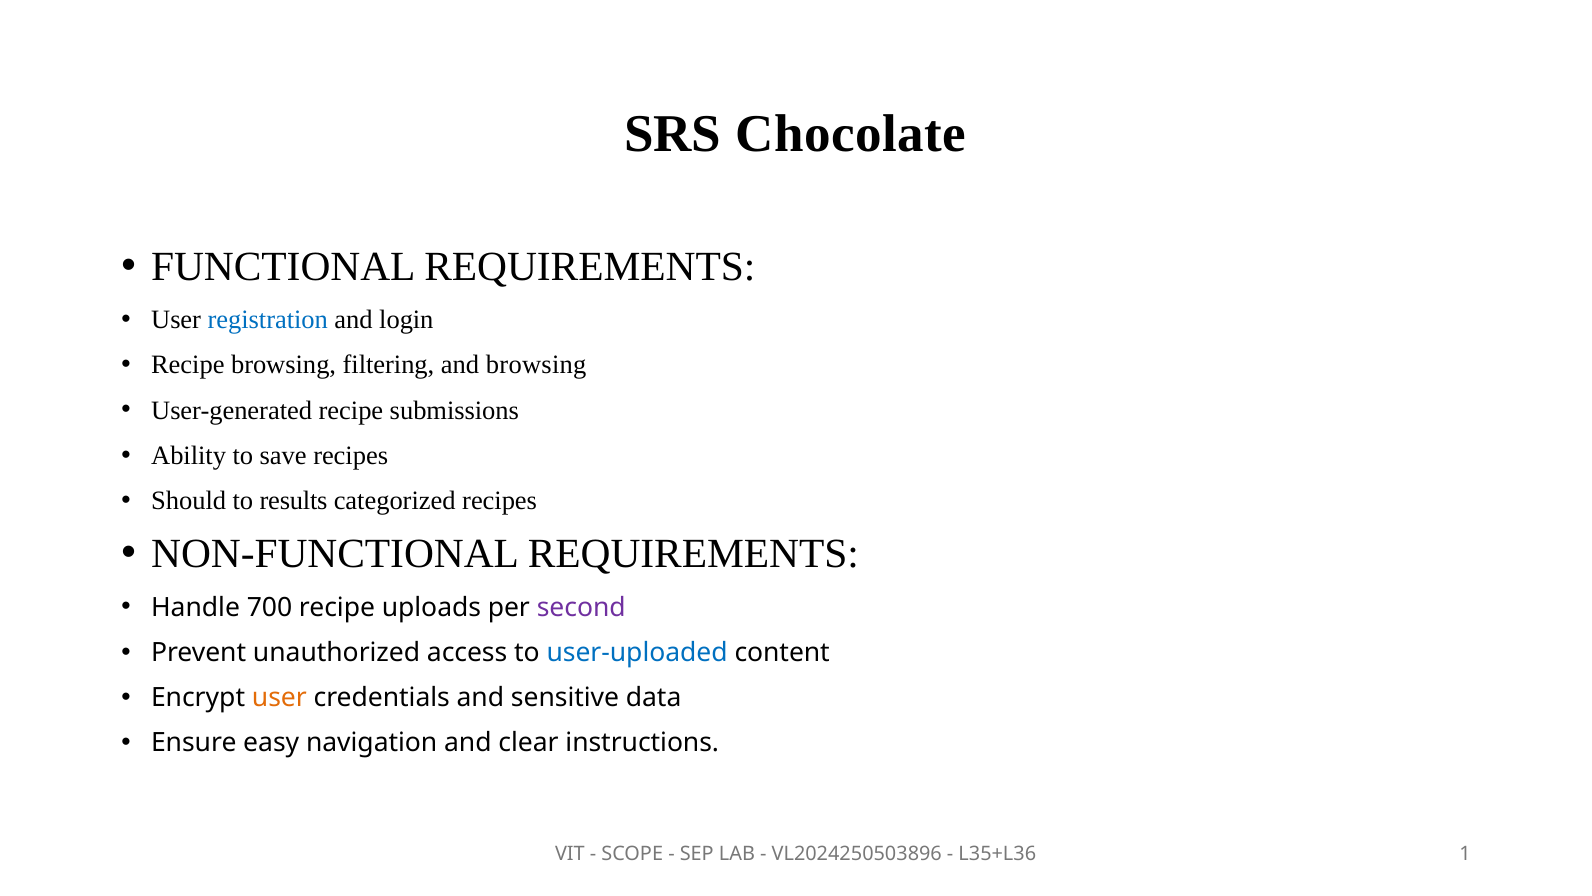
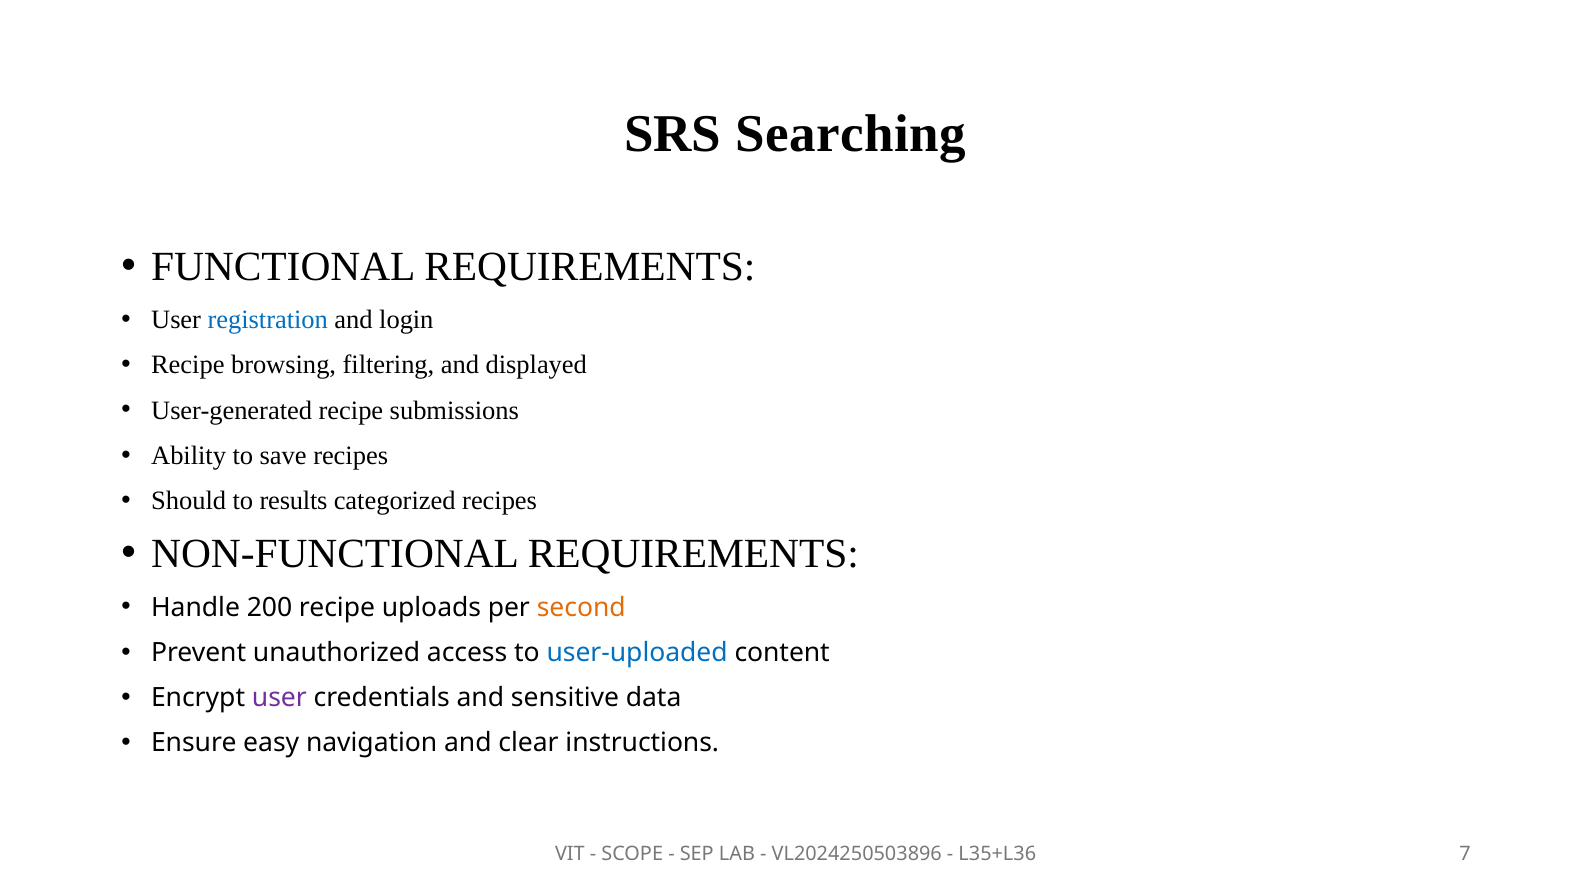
Chocolate: Chocolate -> Searching
and browsing: browsing -> displayed
700: 700 -> 200
second colour: purple -> orange
user at (279, 697) colour: orange -> purple
1: 1 -> 7
